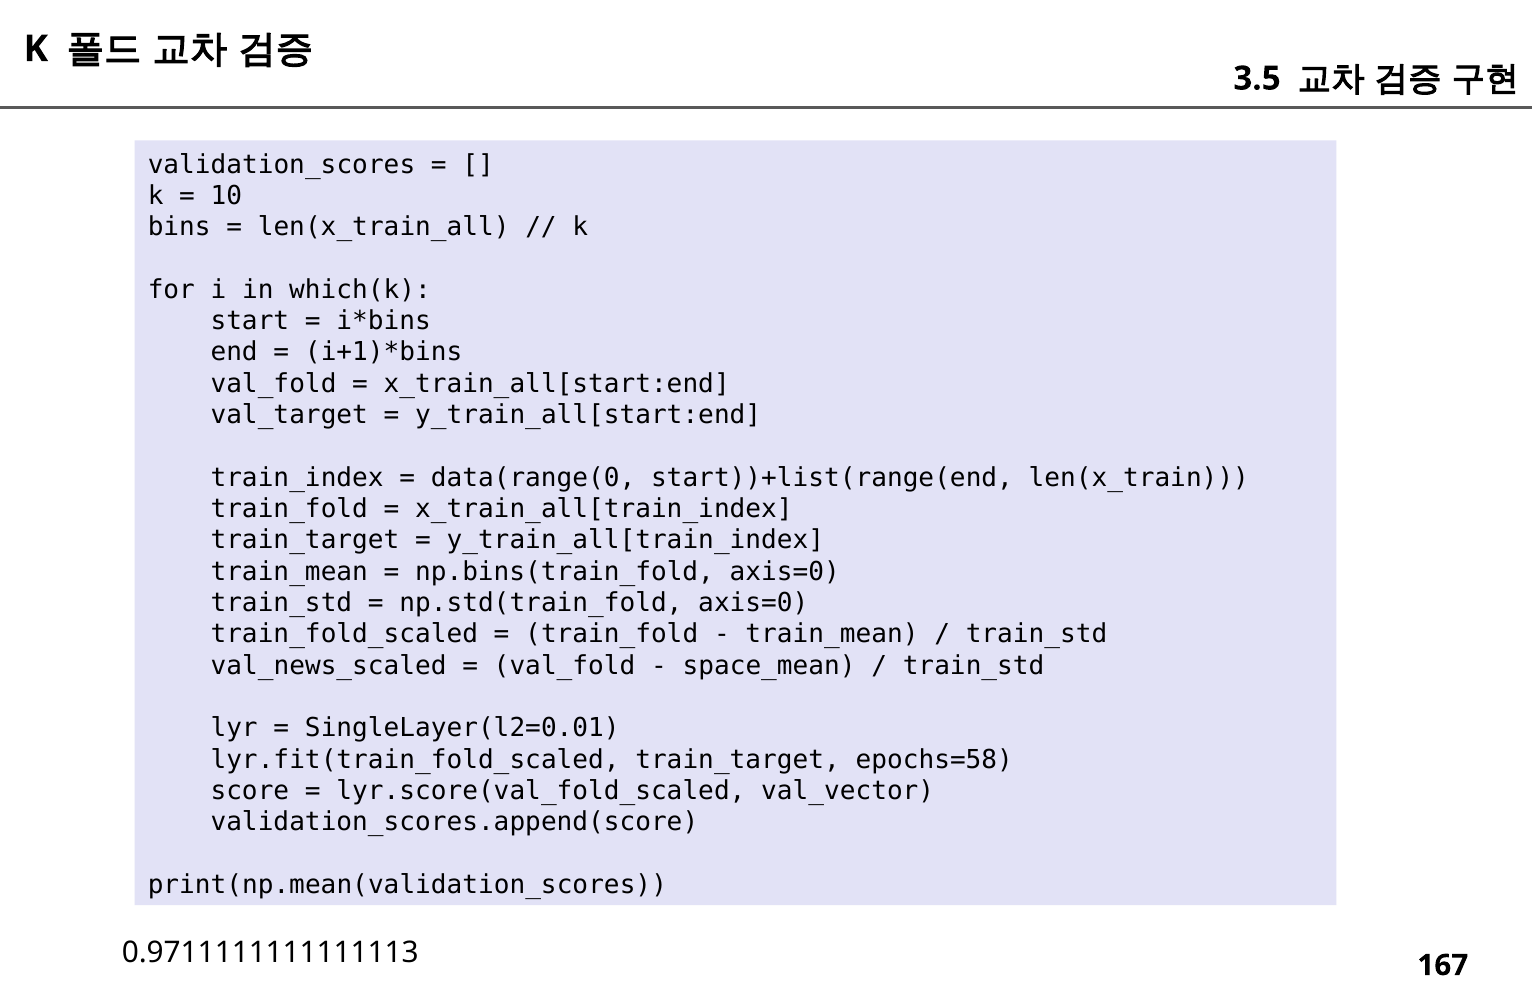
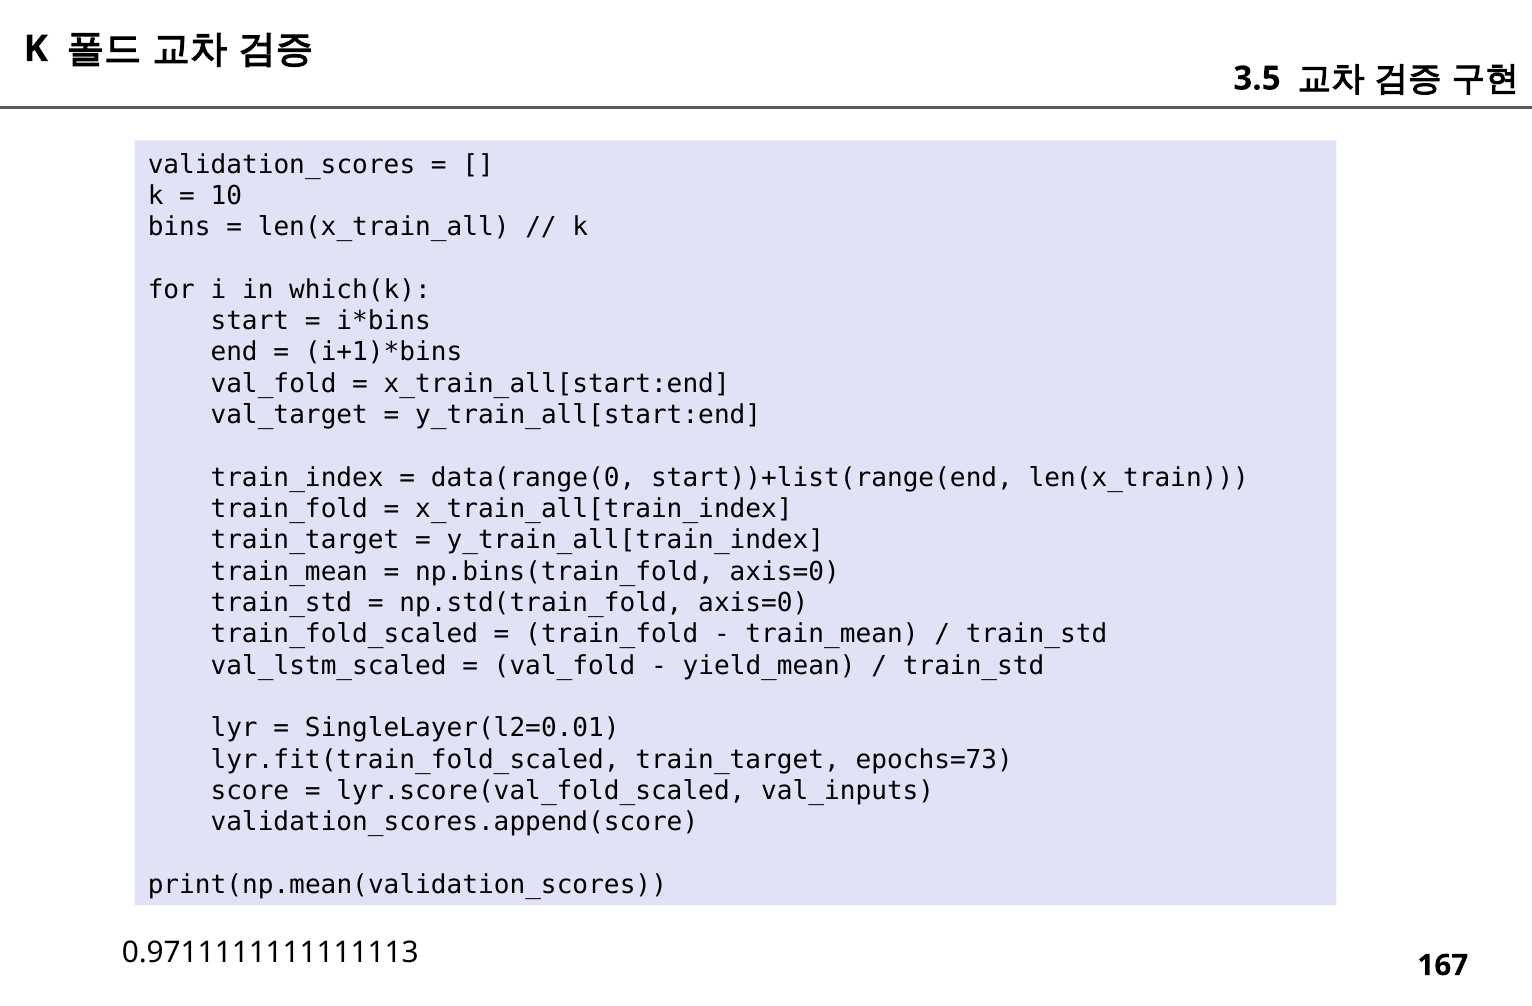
val_news_scaled: val_news_scaled -> val_lstm_scaled
space_mean: space_mean -> yield_mean
epochs=58: epochs=58 -> epochs=73
val_vector: val_vector -> val_inputs
